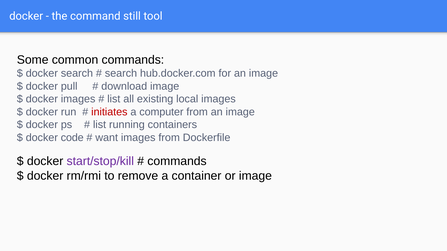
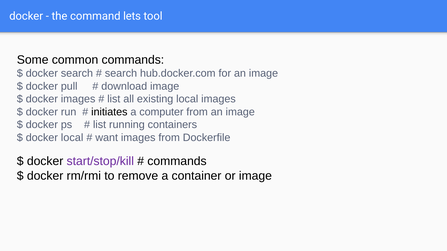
still: still -> lets
initiates colour: red -> black
docker code: code -> local
